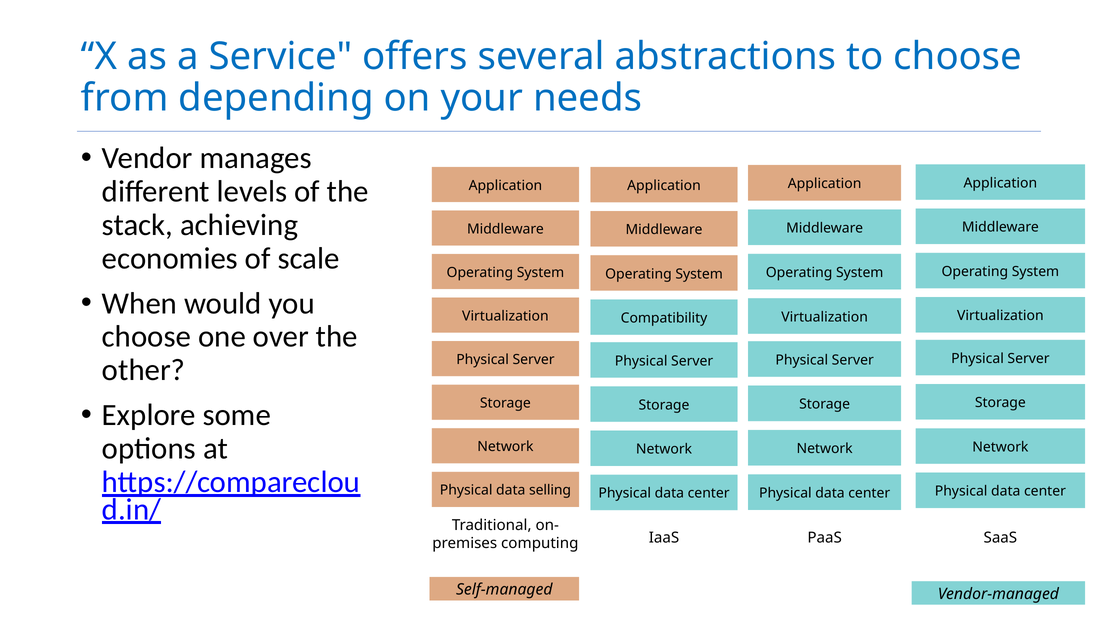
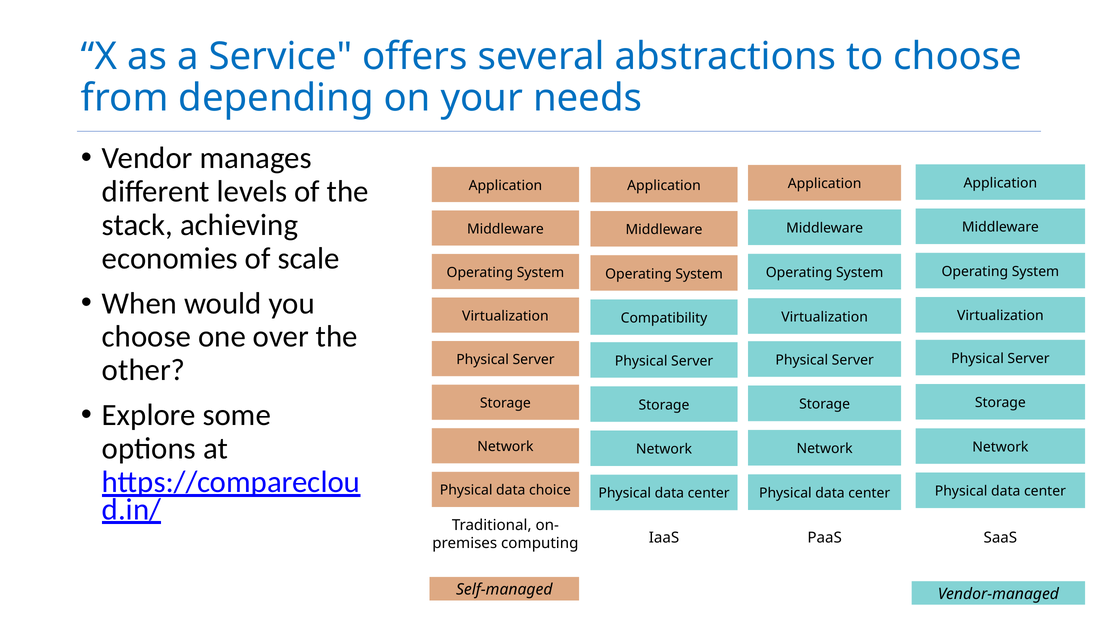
selling: selling -> choice
